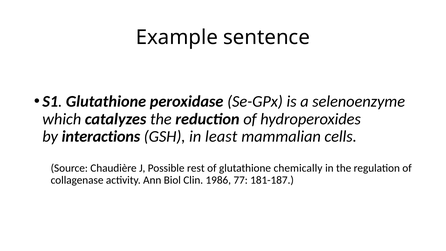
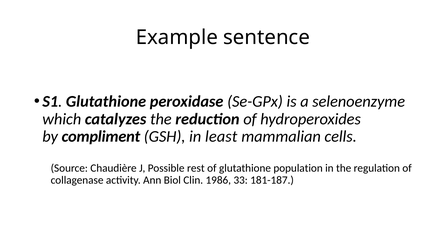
interactions: interactions -> compliment
chemically: chemically -> population
77: 77 -> 33
